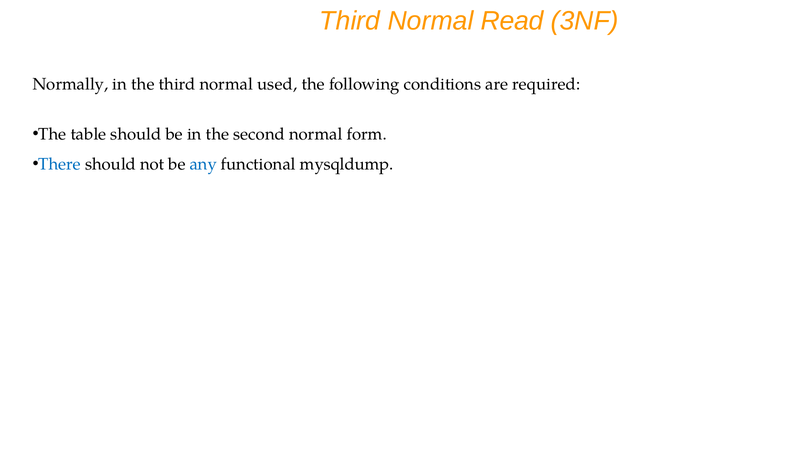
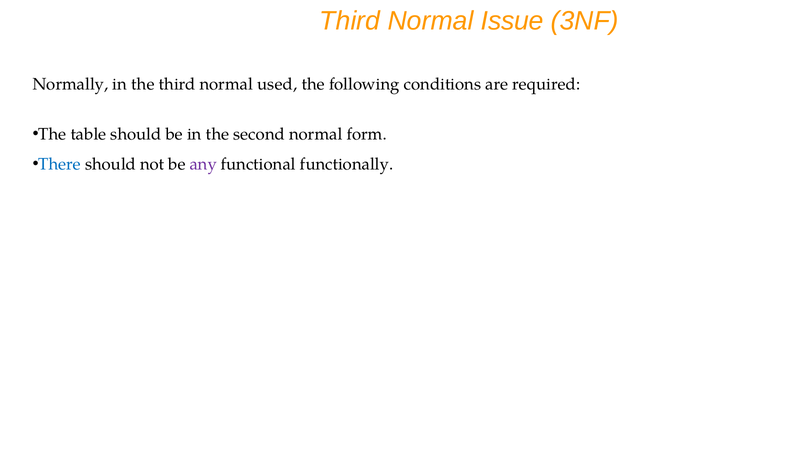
Read: Read -> Issue
any colour: blue -> purple
mysqldump: mysqldump -> functionally
